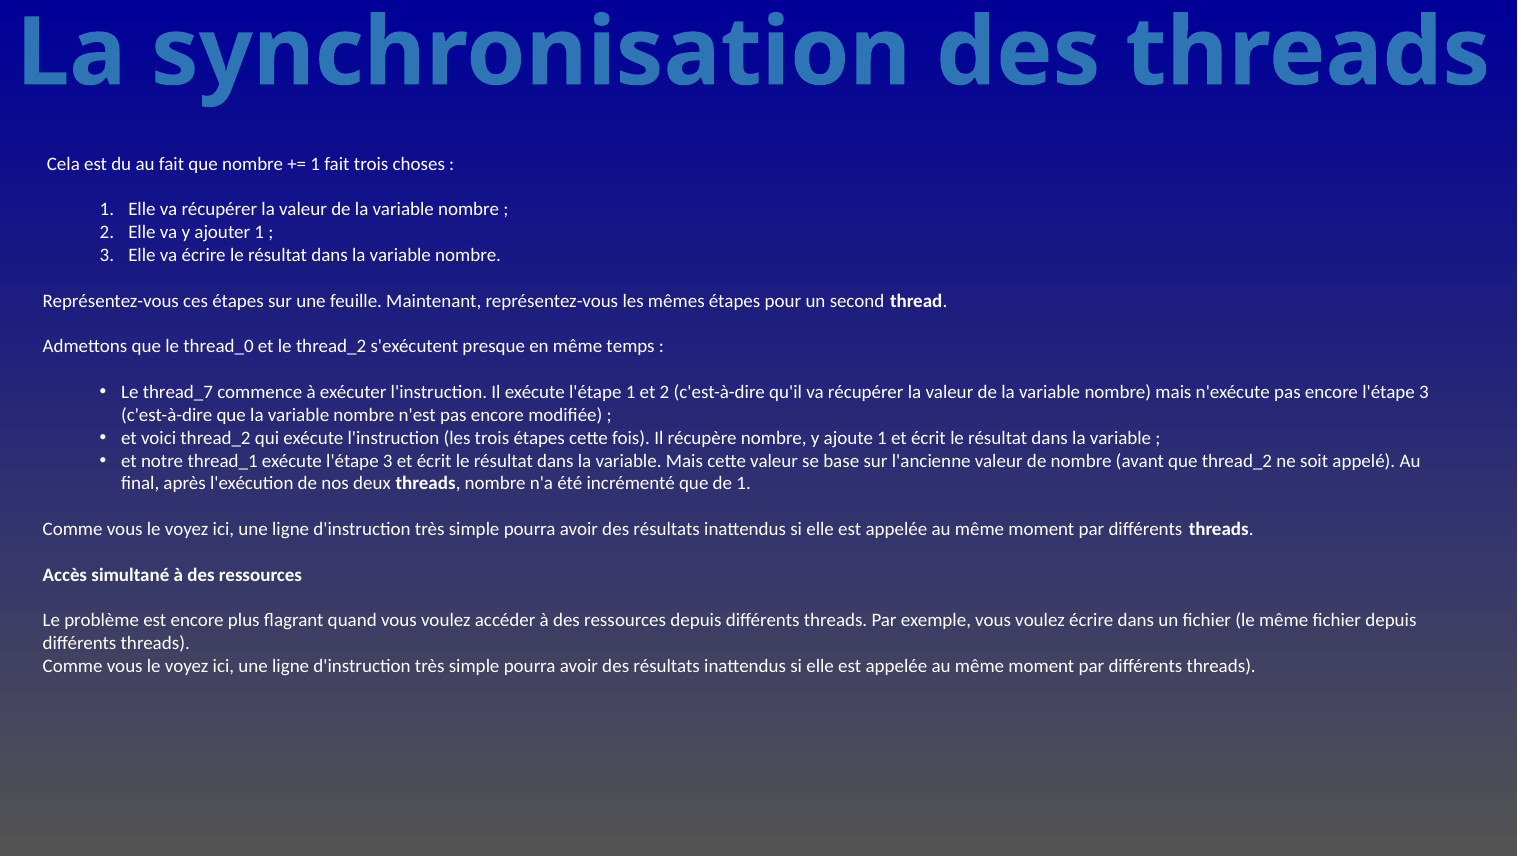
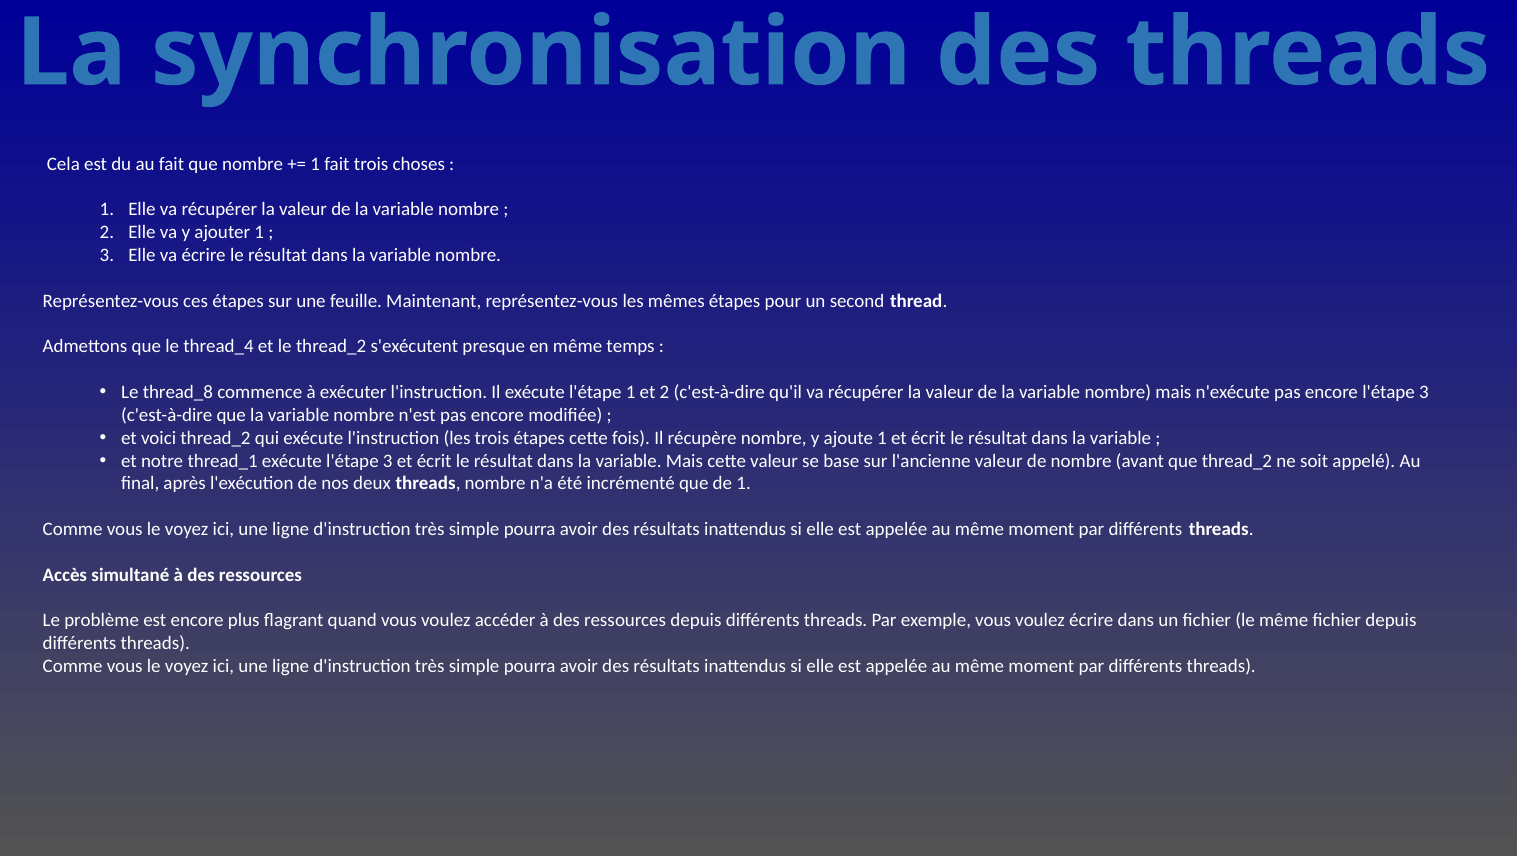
thread_0: thread_0 -> thread_4
thread_7: thread_7 -> thread_8
